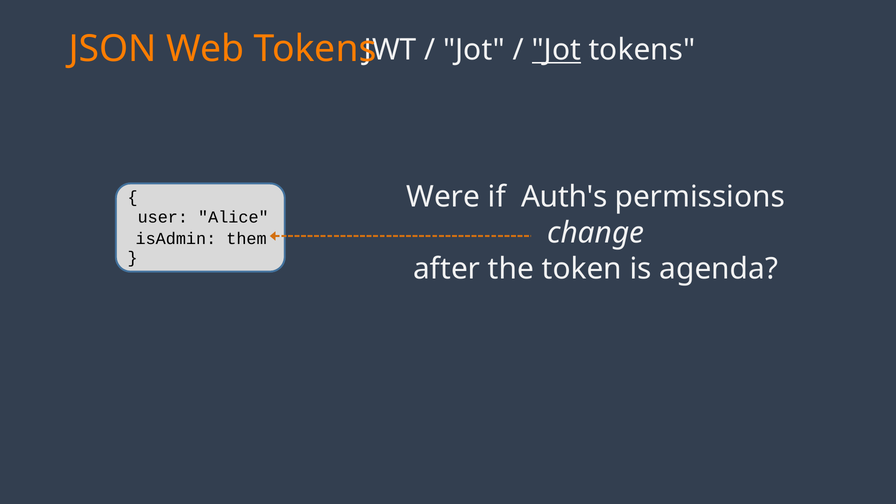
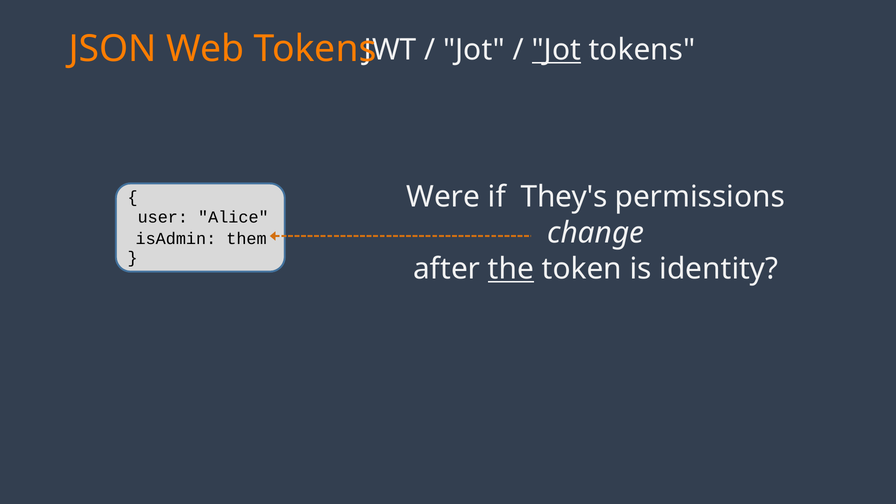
Auth's: Auth's -> They's
the underline: none -> present
agenda: agenda -> identity
